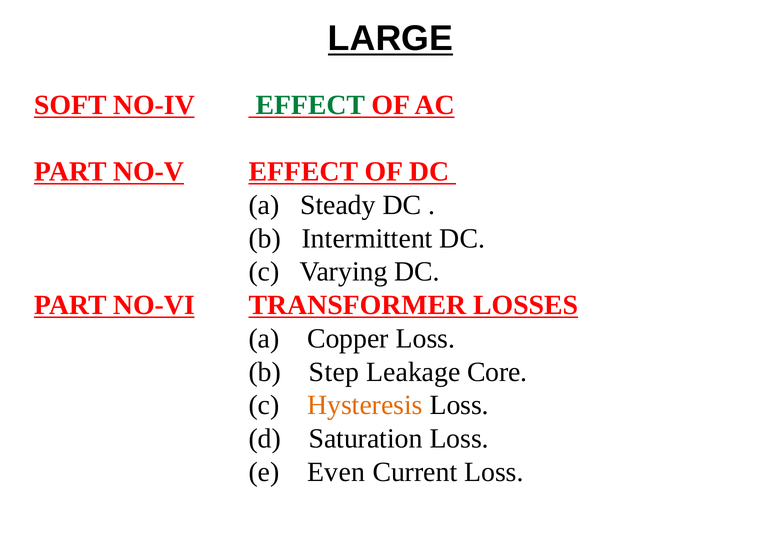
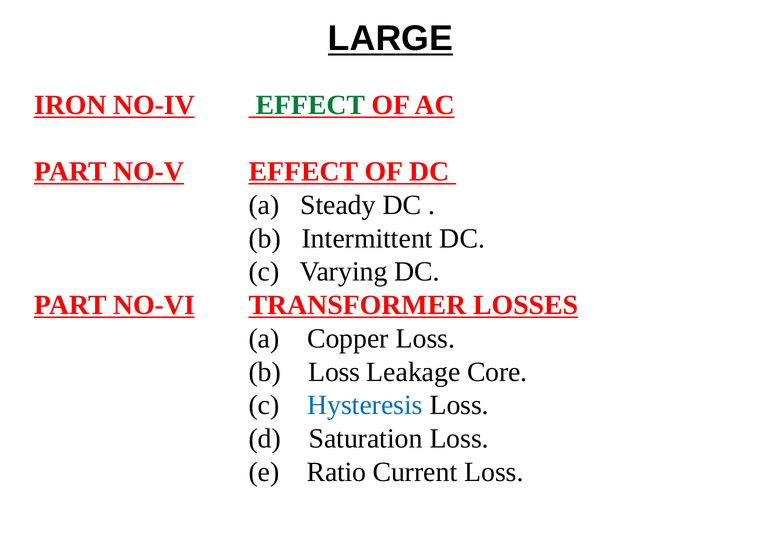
SOFT: SOFT -> IRON
b Step: Step -> Loss
Hysteresis colour: orange -> blue
Even: Even -> Ratio
